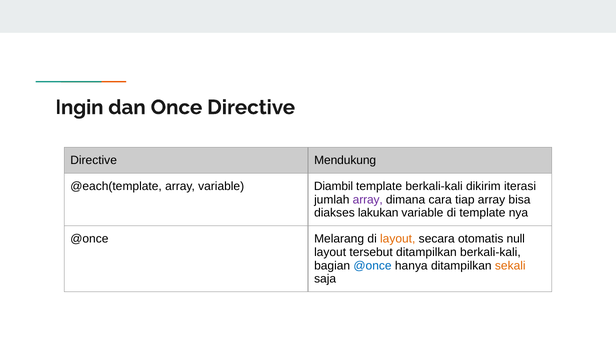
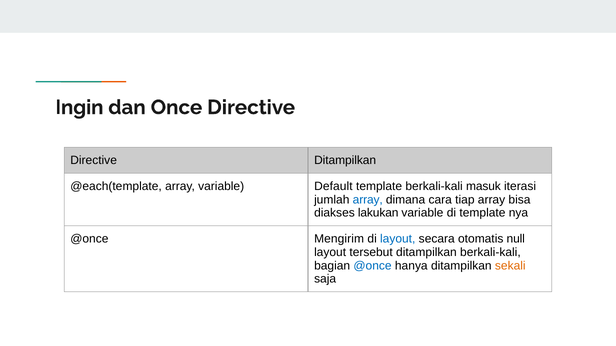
Directive Mendukung: Mendukung -> Ditampilkan
Diambil: Diambil -> Default
dikirim: dikirim -> masuk
array at (368, 200) colour: purple -> blue
Melarang: Melarang -> Mengirim
layout at (398, 239) colour: orange -> blue
